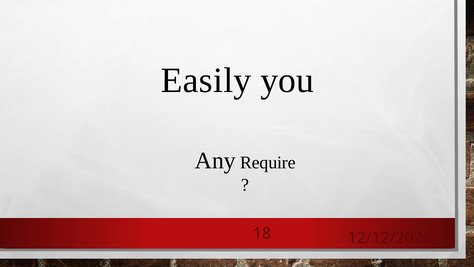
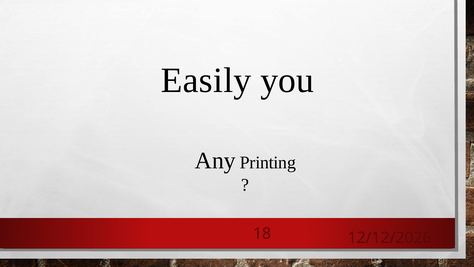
Require: Require -> Printing
